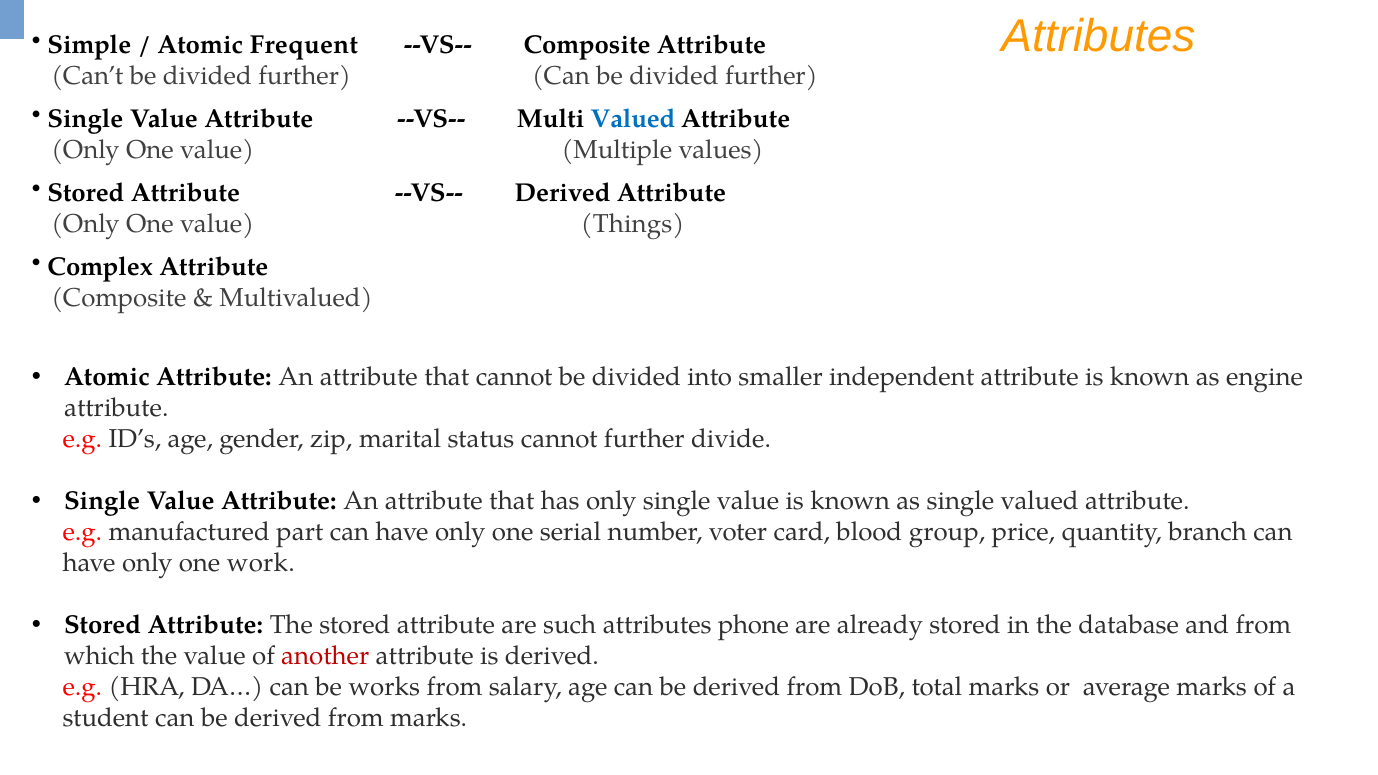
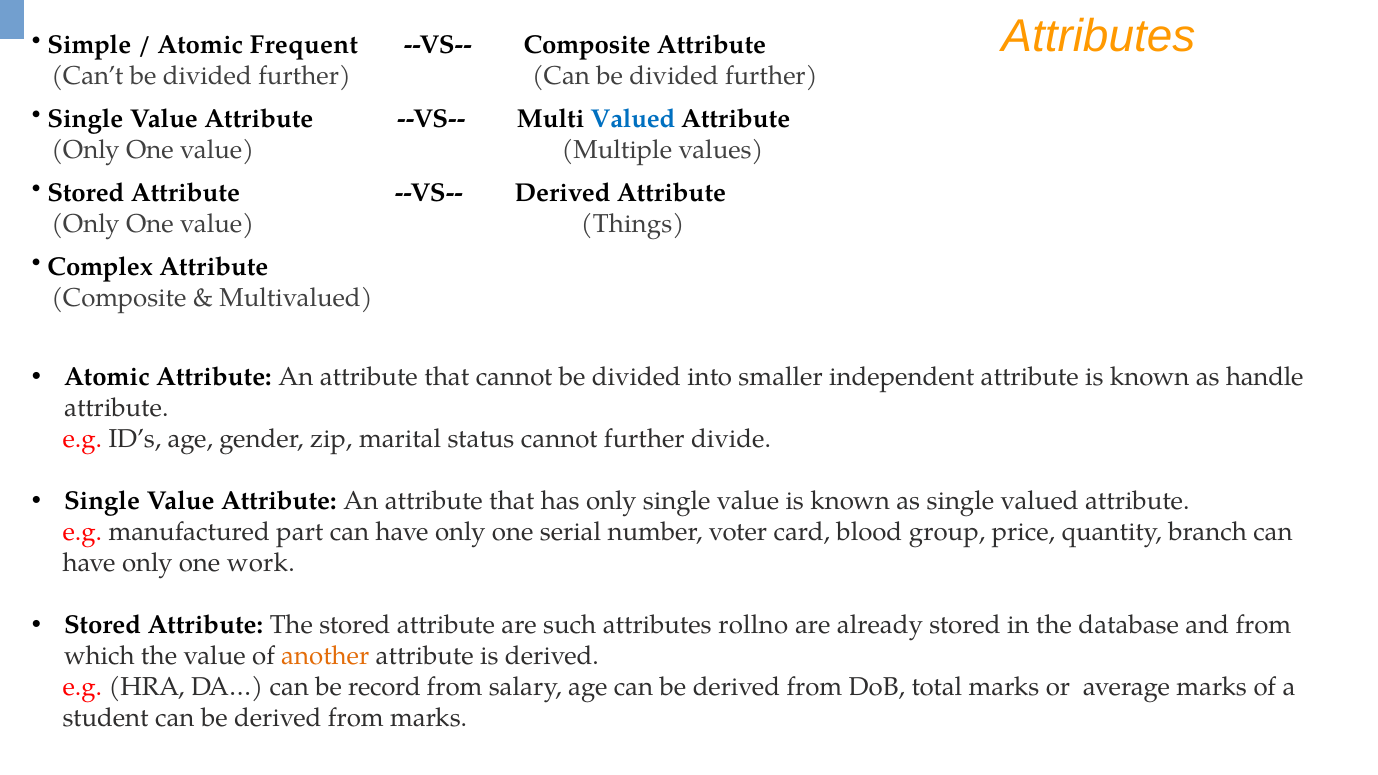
engine: engine -> handle
phone: phone -> rollno
another colour: red -> orange
works: works -> record
